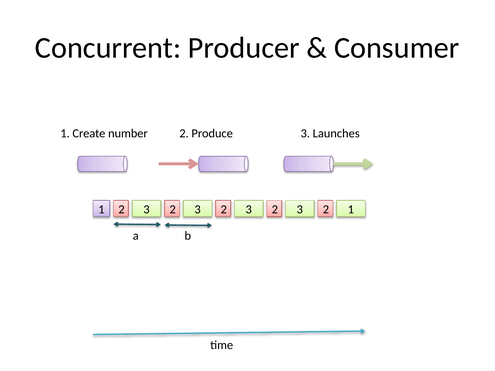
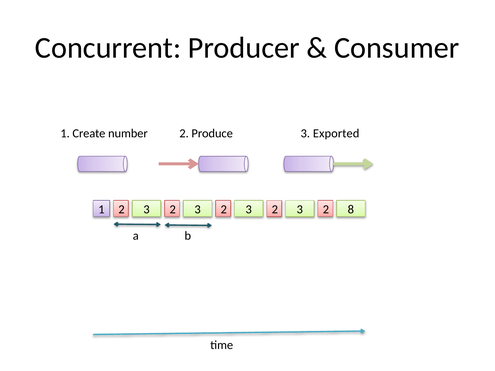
Launches: Launches -> Exported
2 1: 1 -> 8
